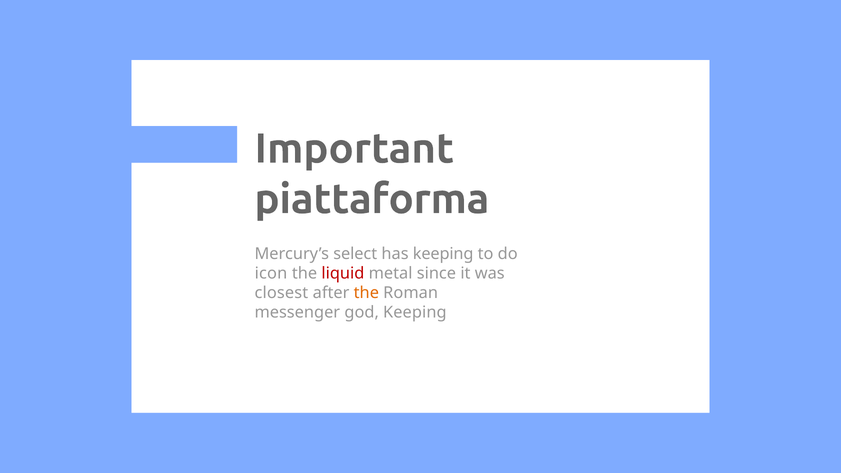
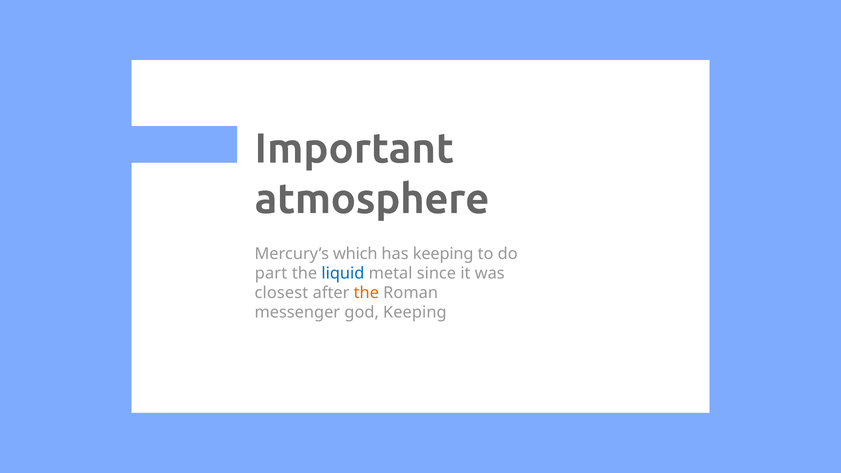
piattaforma: piattaforma -> atmosphere
select: select -> which
icon: icon -> part
liquid colour: red -> blue
